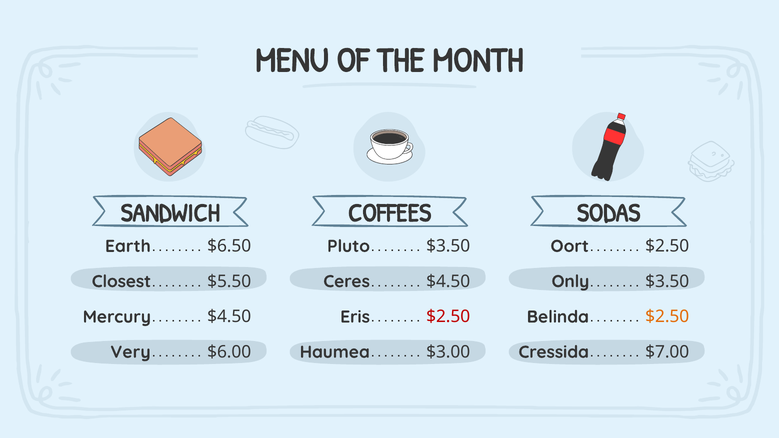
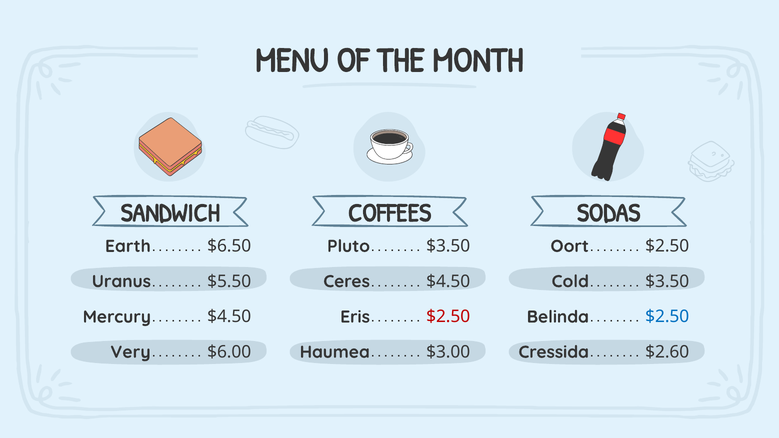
Closest: Closest -> Uranus
Only: Only -> Cold
$2.50 at (667, 317) colour: orange -> blue
$7.00: $7.00 -> $2.60
